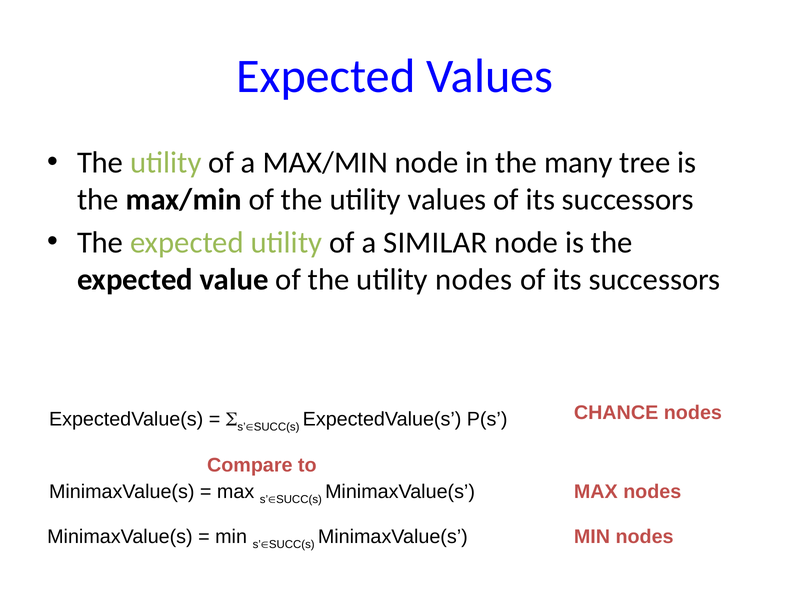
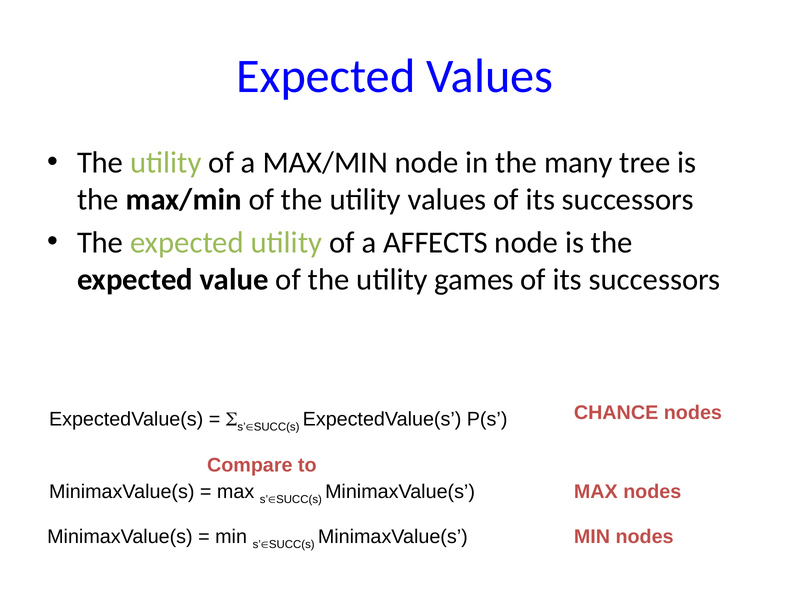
SIMILAR: SIMILAR -> AFFECTS
utility nodes: nodes -> games
